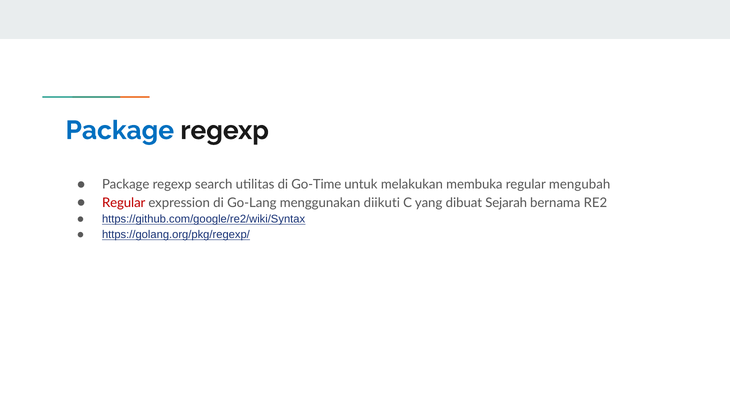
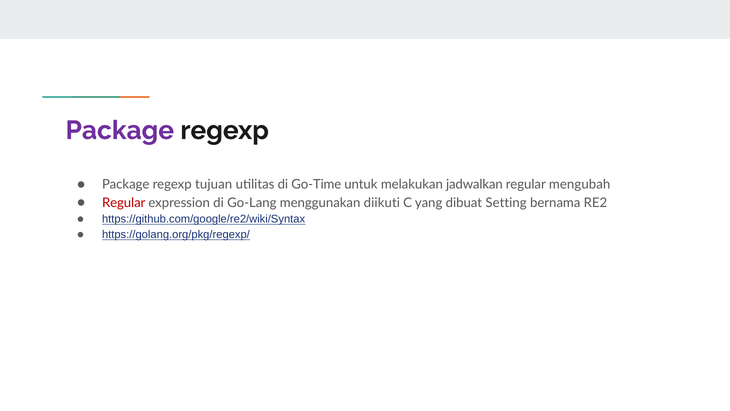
Package at (120, 130) colour: blue -> purple
search: search -> tujuan
membuka: membuka -> jadwalkan
Sejarah: Sejarah -> Setting
